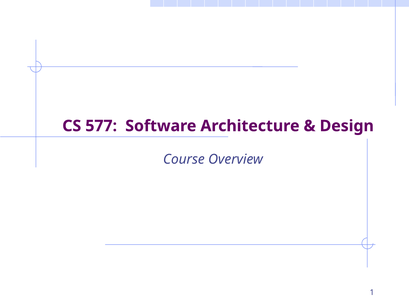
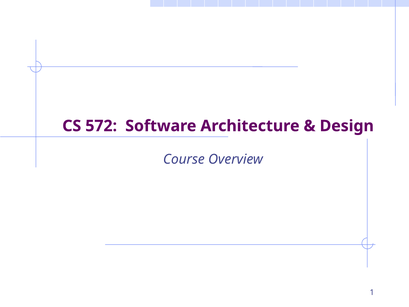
577: 577 -> 572
